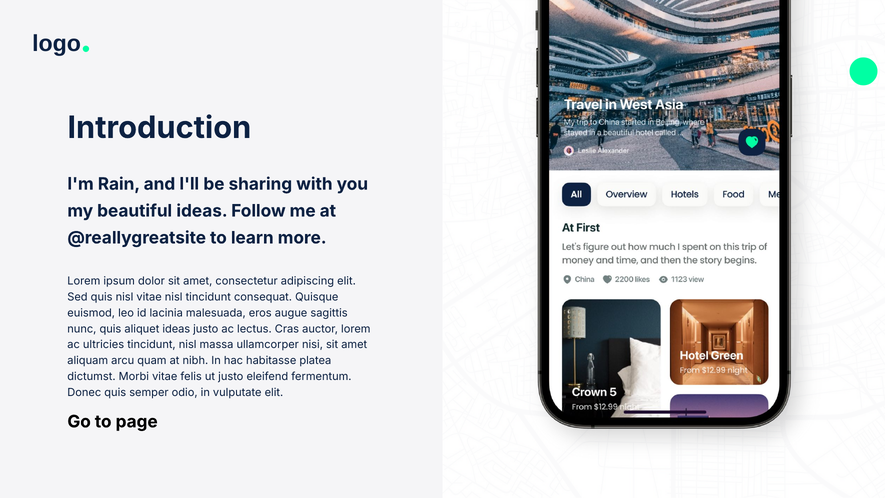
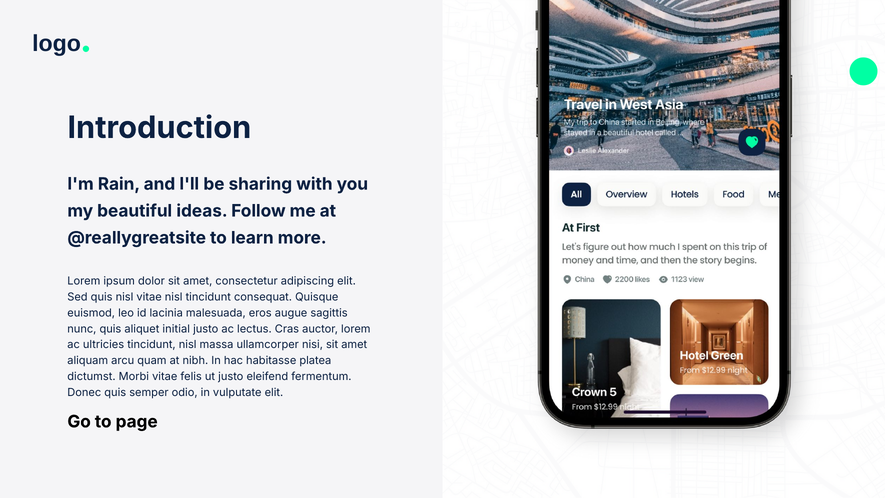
aliquet ideas: ideas -> initial
